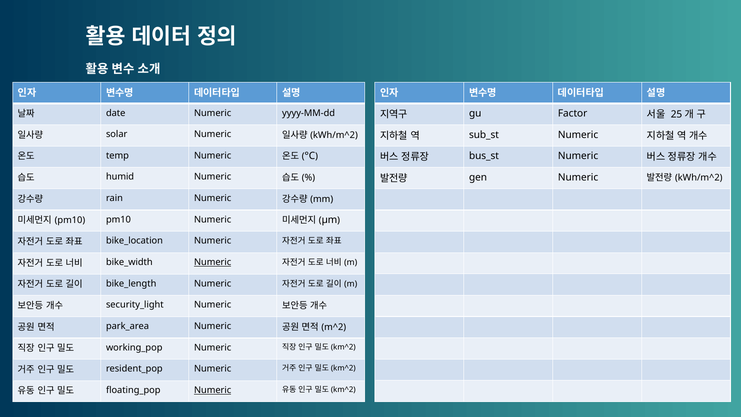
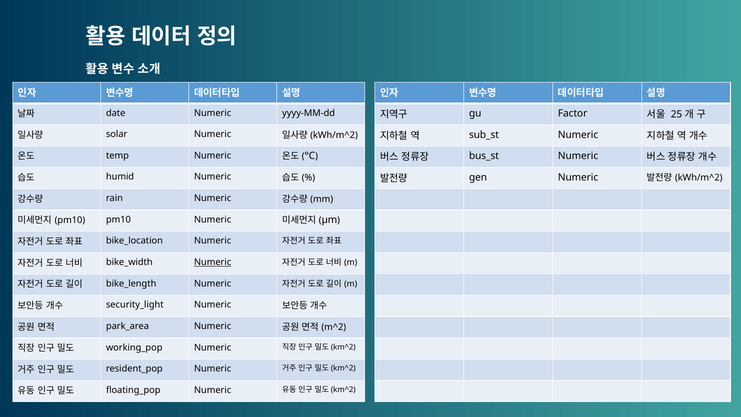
Numeric at (213, 390) underline: present -> none
